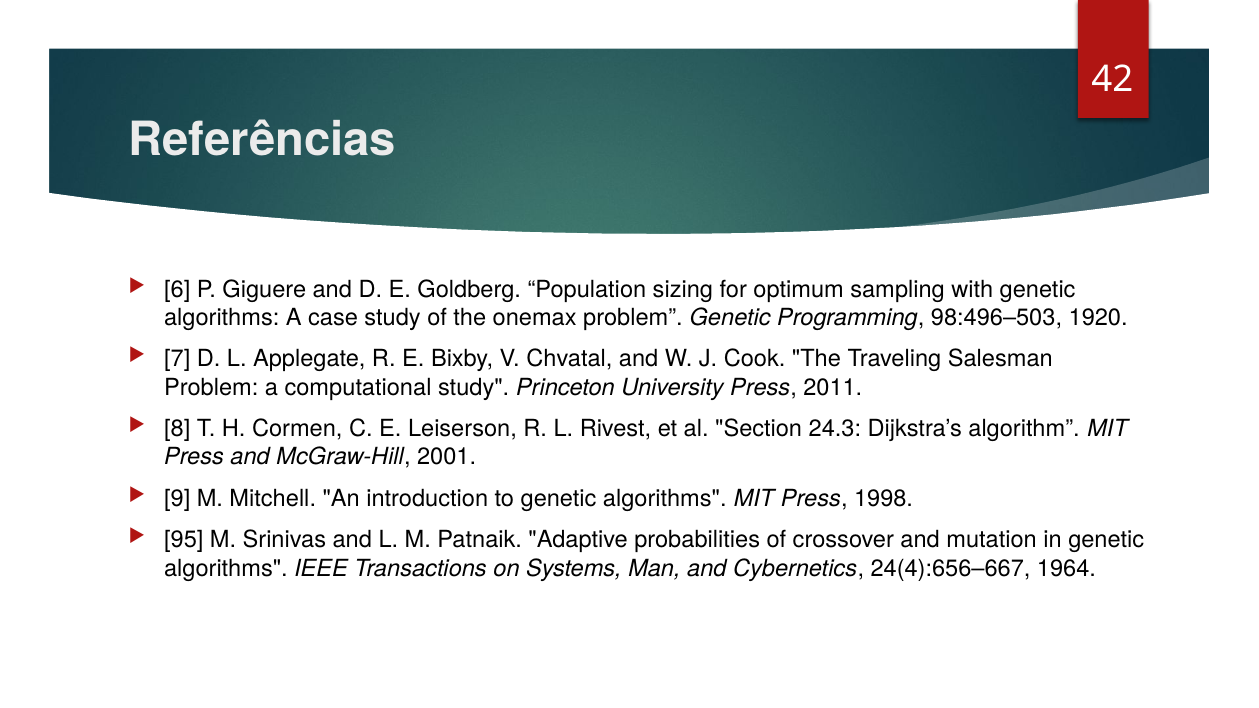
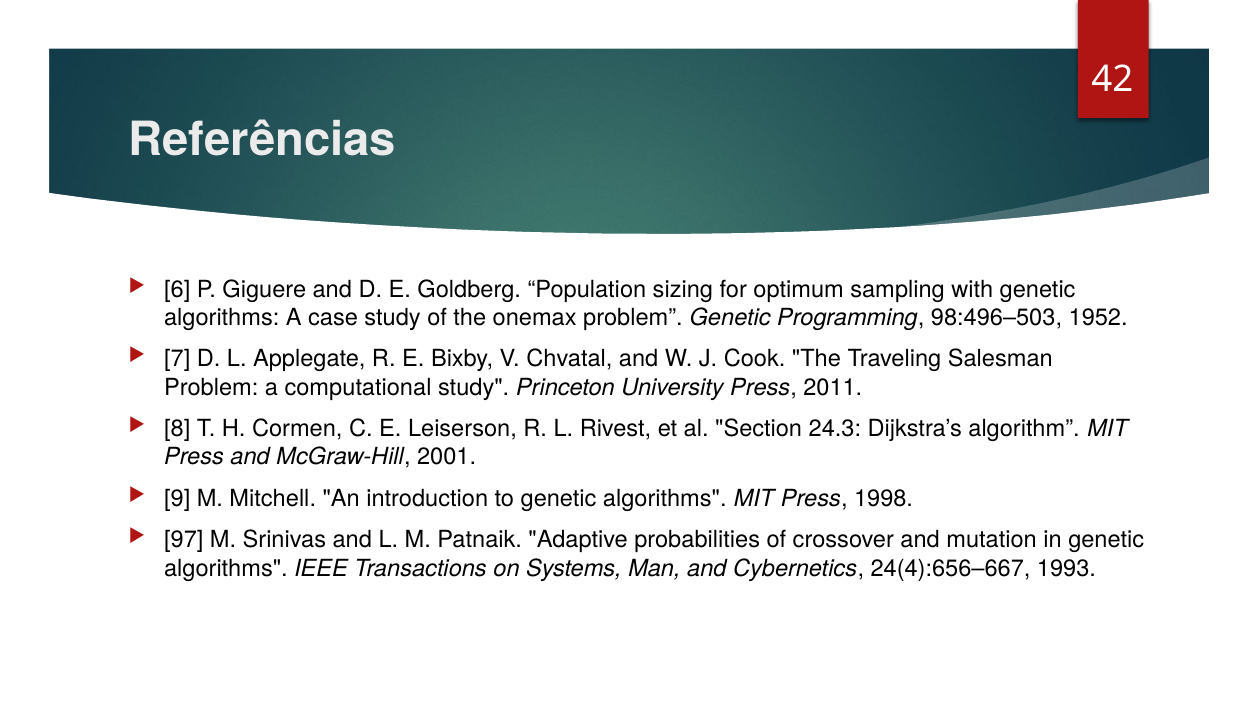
1920: 1920 -> 1952
95: 95 -> 97
1964: 1964 -> 1993
